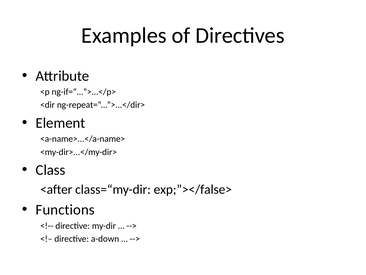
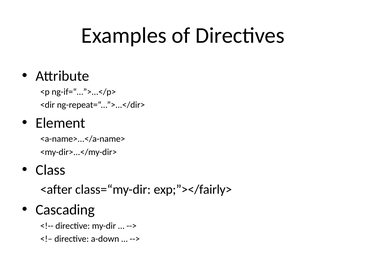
exp;”></false>: exp;”></false> -> exp;”></fairly>
Functions: Functions -> Cascading
